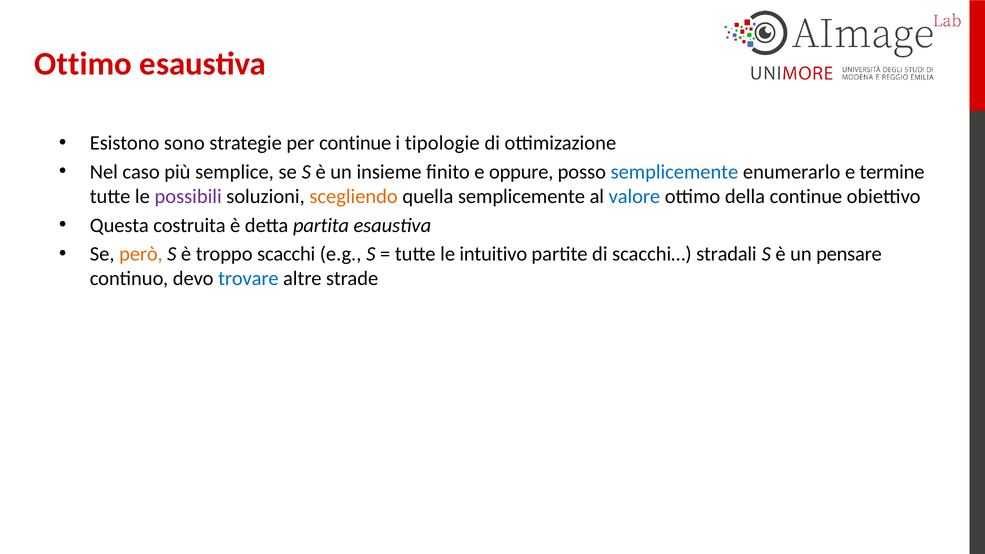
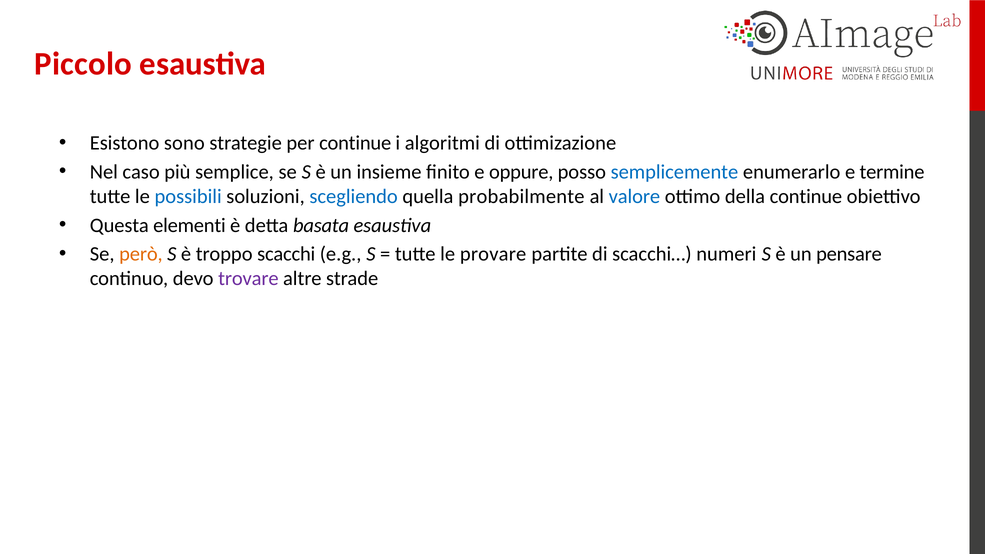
Ottimo at (83, 64): Ottimo -> Piccolo
tipologie: tipologie -> algoritmi
possibili colour: purple -> blue
scegliendo colour: orange -> blue
quella semplicemente: semplicemente -> probabilmente
costruita: costruita -> elementi
partita: partita -> basata
intuitivo: intuitivo -> provare
stradali: stradali -> numeri
trovare colour: blue -> purple
